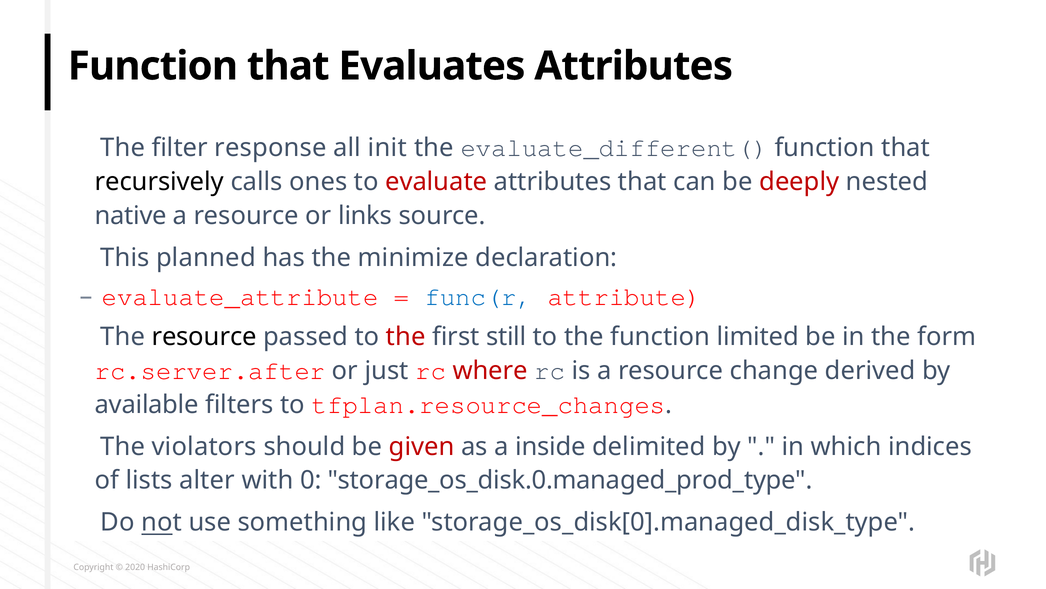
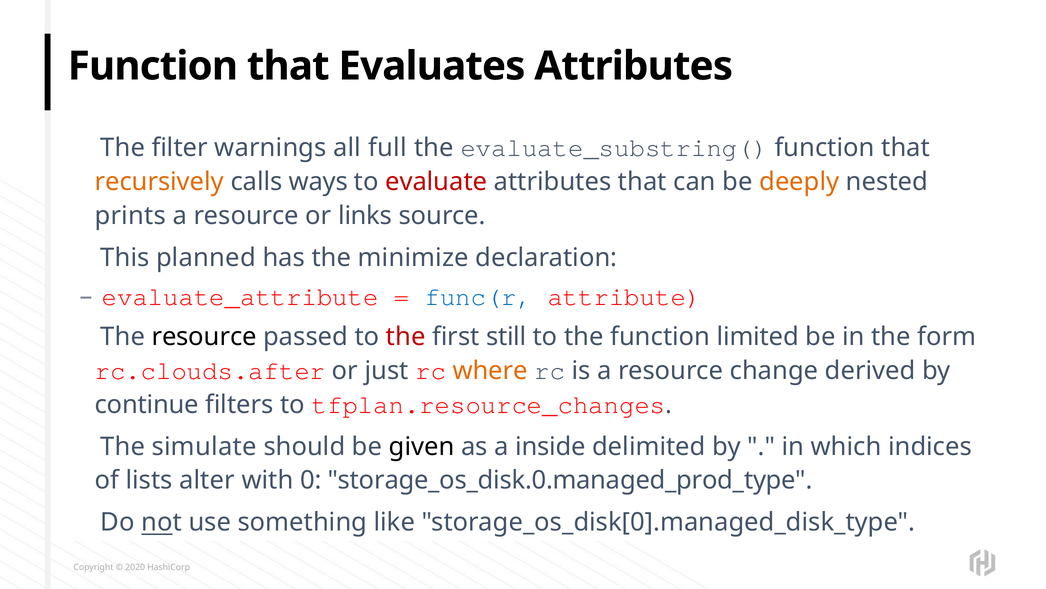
response: response -> warnings
init: init -> full
evaluate_different(: evaluate_different( -> evaluate_substring(
recursively colour: black -> orange
ones: ones -> ways
deeply colour: red -> orange
native: native -> prints
rc.server.after: rc.server.after -> rc.clouds.after
where colour: red -> orange
available: available -> continue
violators: violators -> simulate
given colour: red -> black
